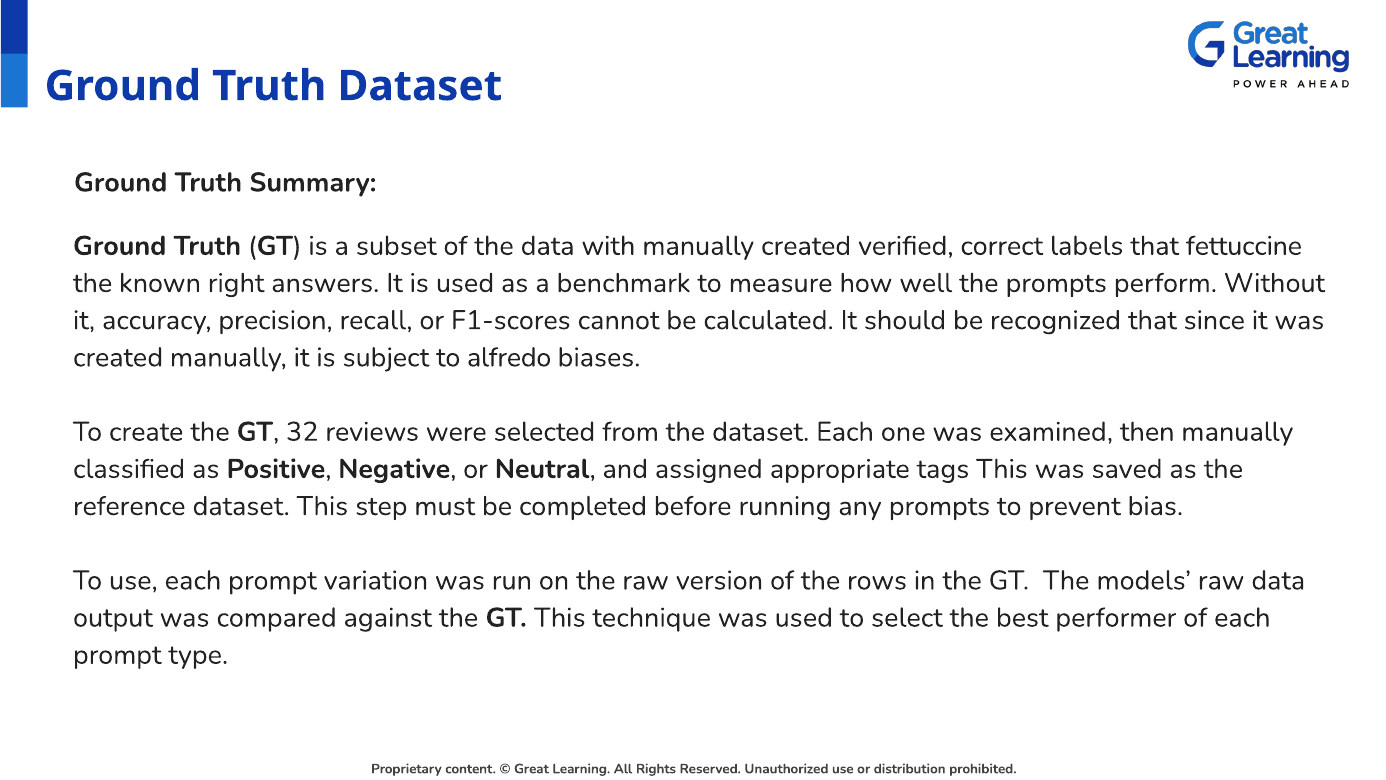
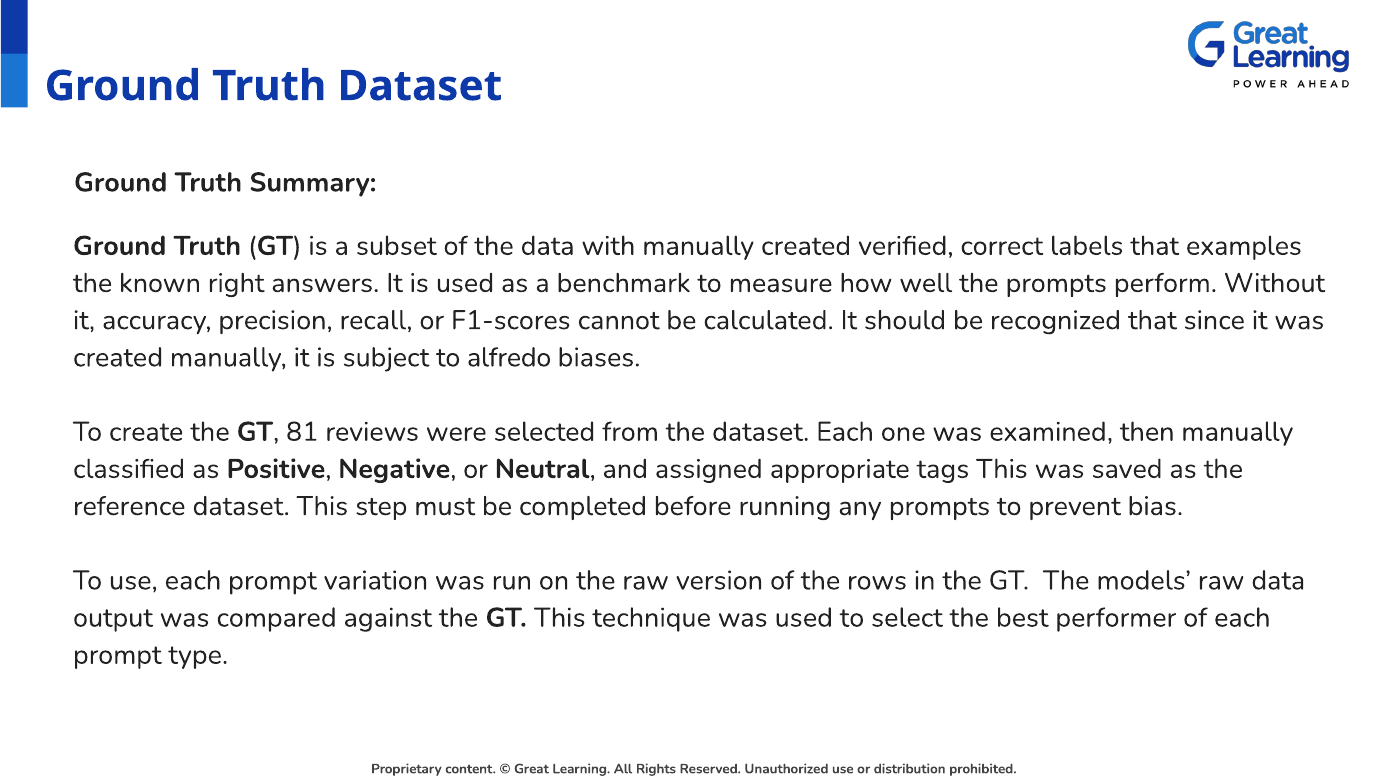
fettuccine: fettuccine -> examples
32: 32 -> 81
